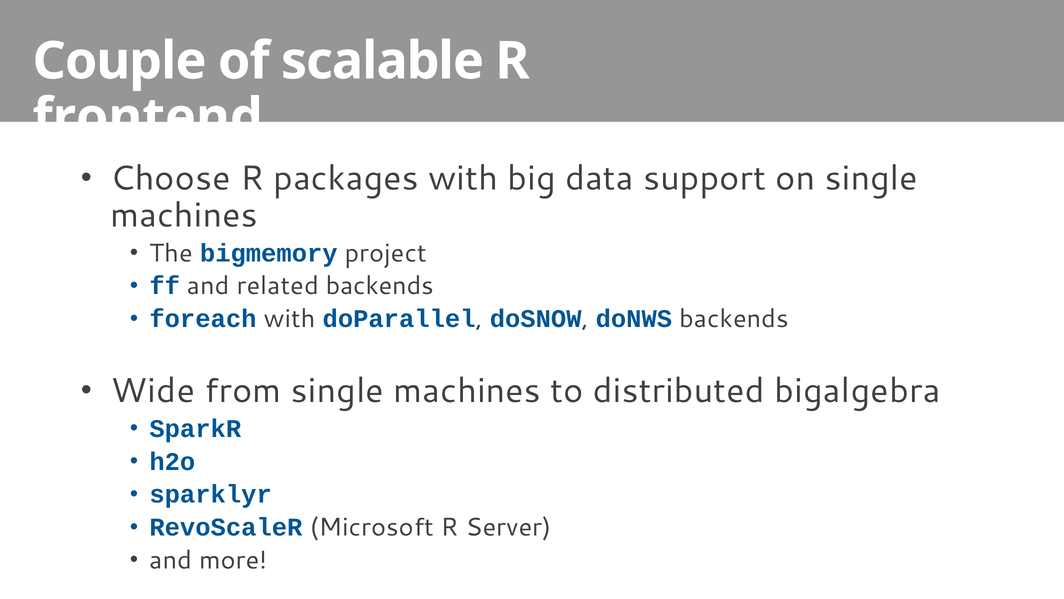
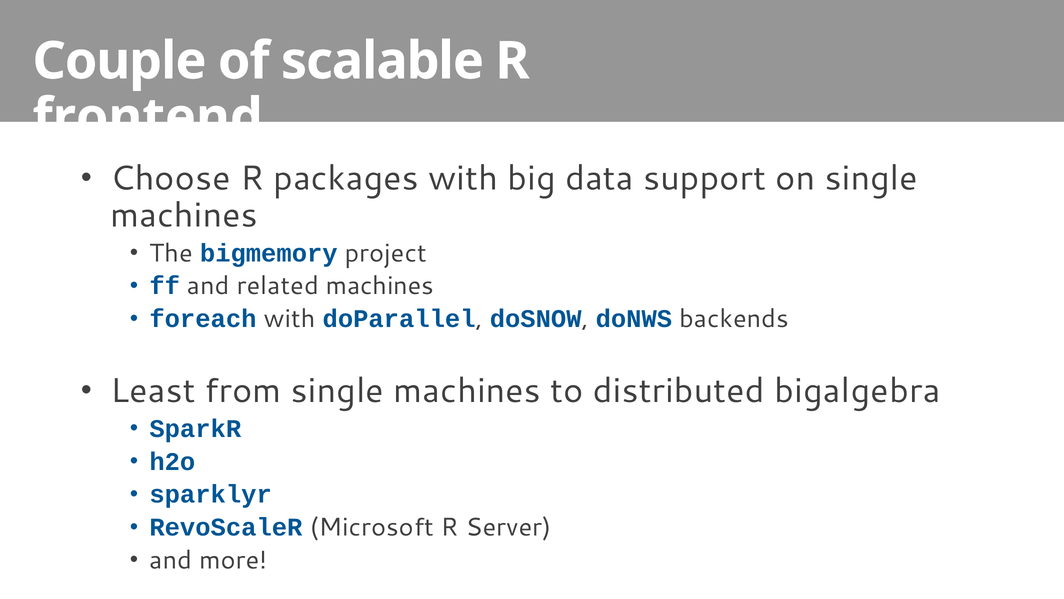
related backends: backends -> machines
Wide: Wide -> Least
